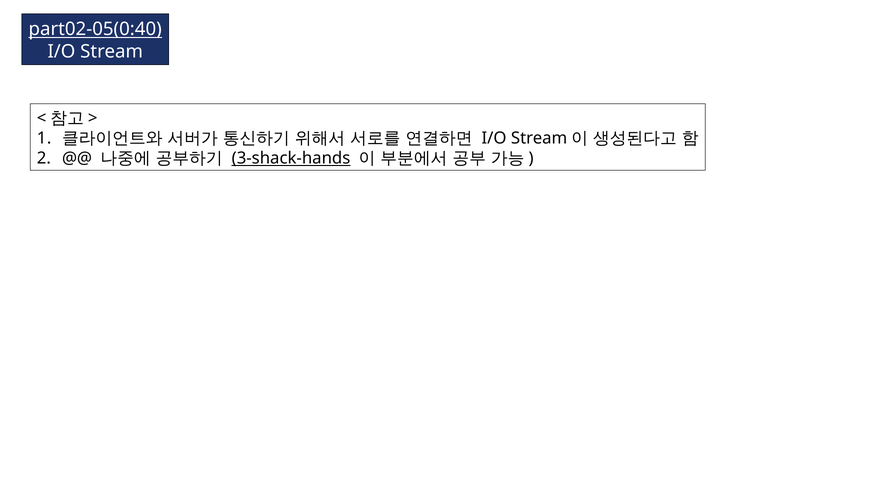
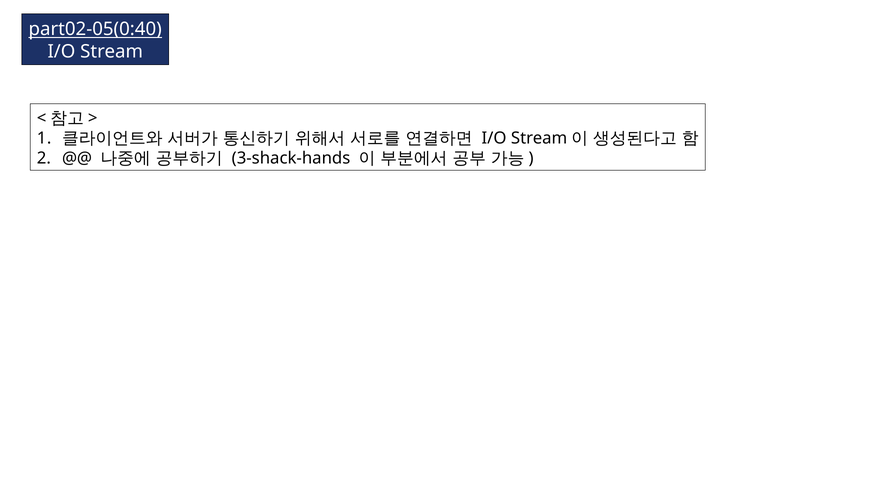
3-shack-hands underline: present -> none
